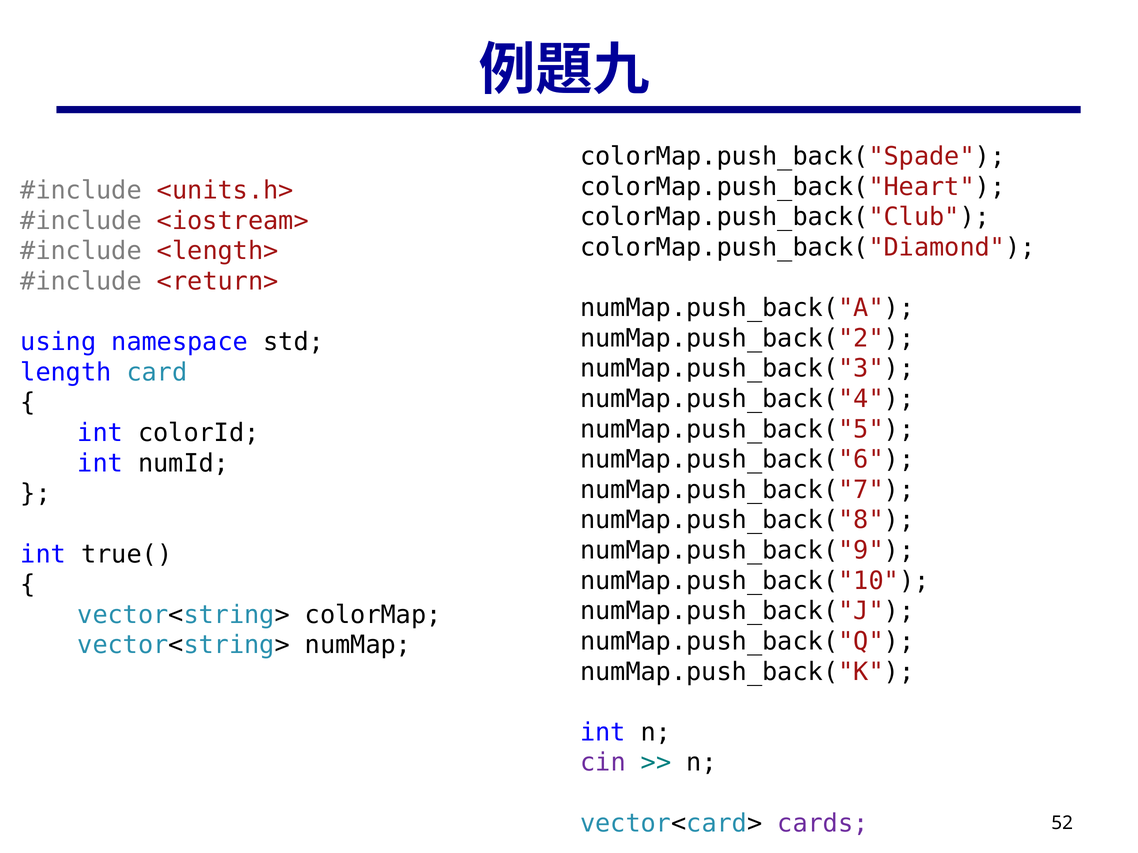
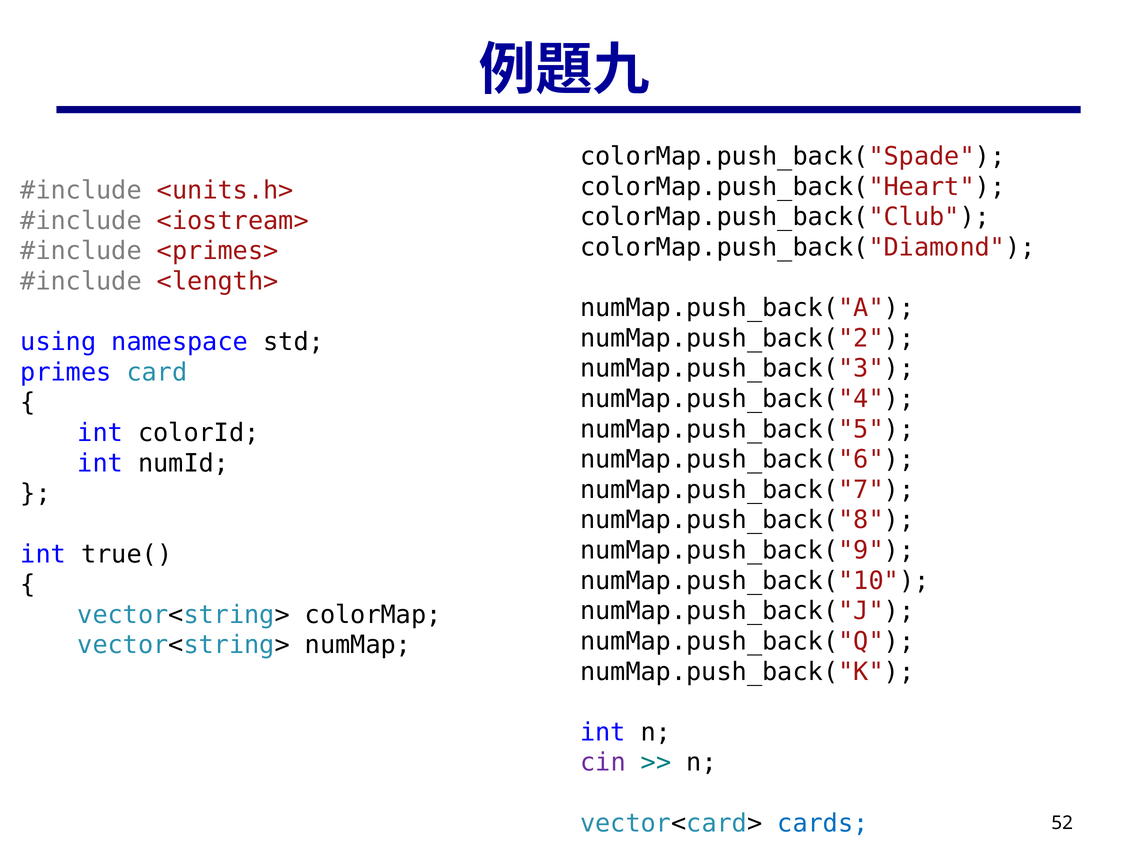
<length>: <length> -> <primes>
<return>: <return> -> <length>
length: length -> primes
cards colour: purple -> blue
